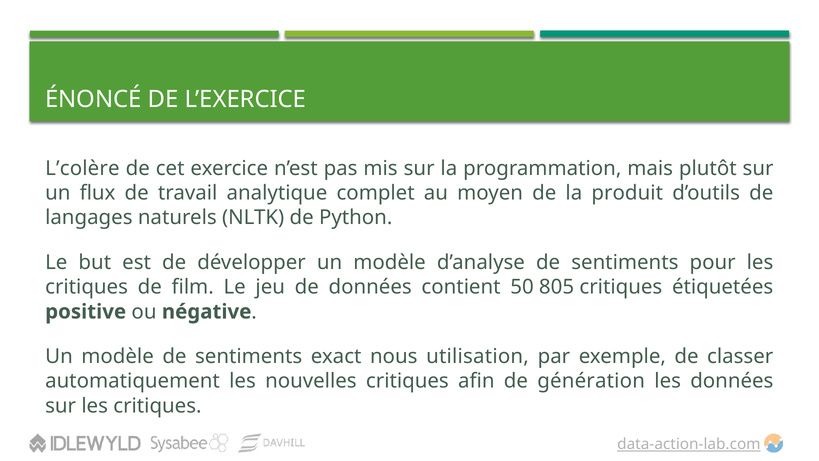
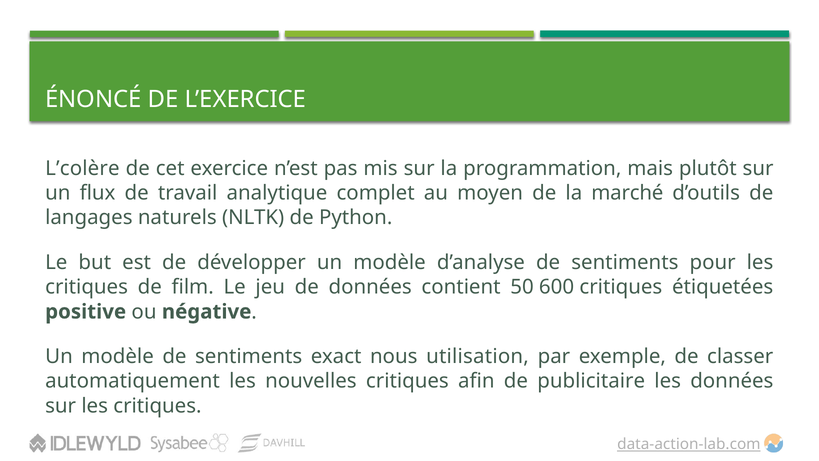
produit: produit -> marché
805: 805 -> 600
génération: génération -> publicitaire
